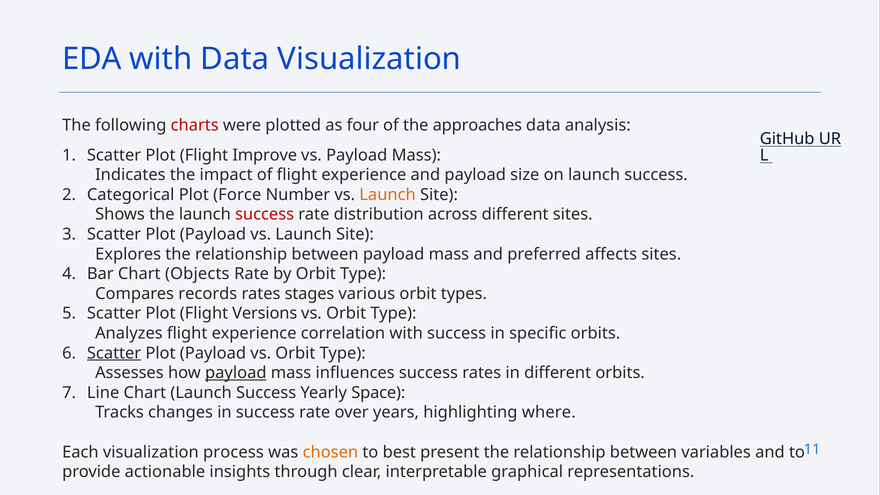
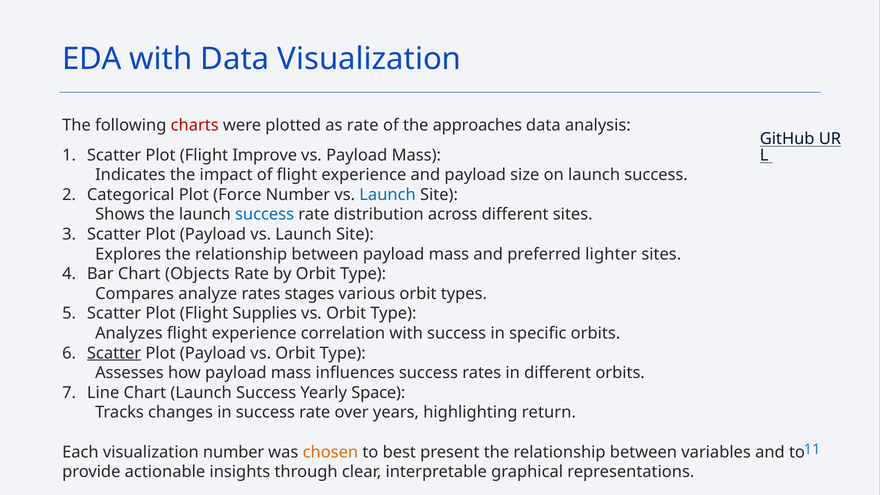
as four: four -> rate
Launch at (388, 195) colour: orange -> blue
success at (265, 215) colour: red -> blue
affects: affects -> lighter
records: records -> analyze
Versions: Versions -> Supplies
payload at (236, 373) underline: present -> none
where: where -> return
visualization process: process -> number
